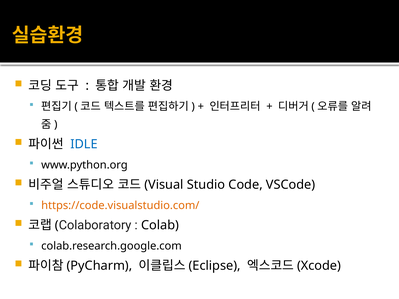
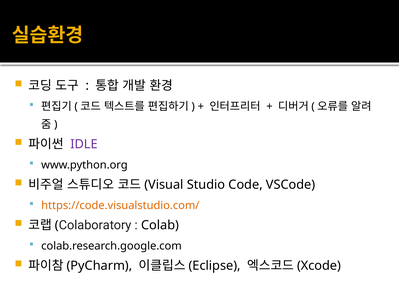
IDLE colour: blue -> purple
